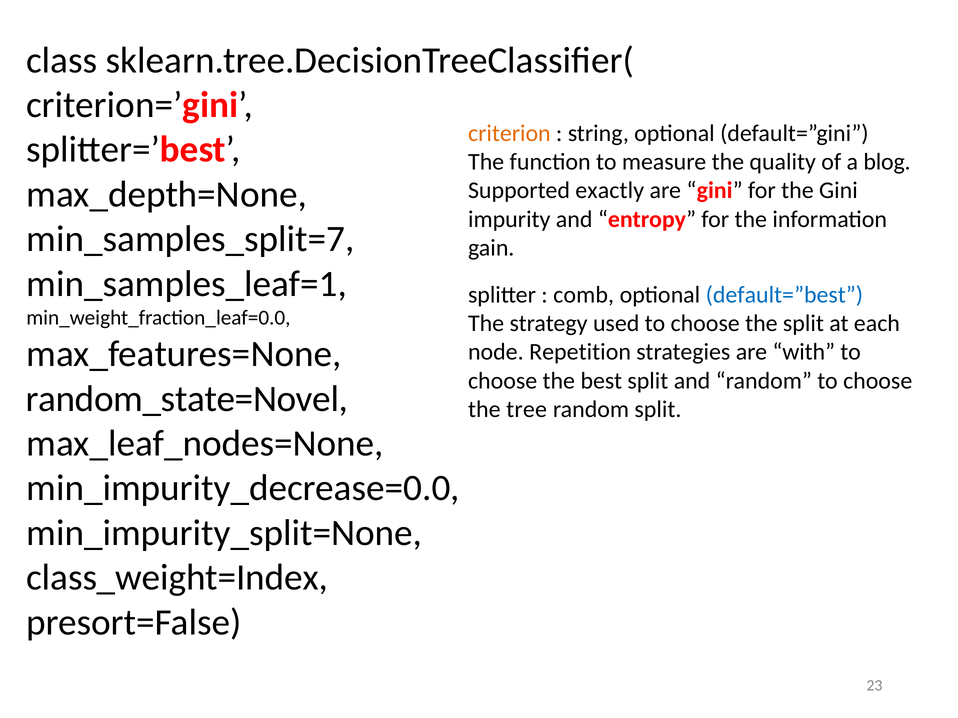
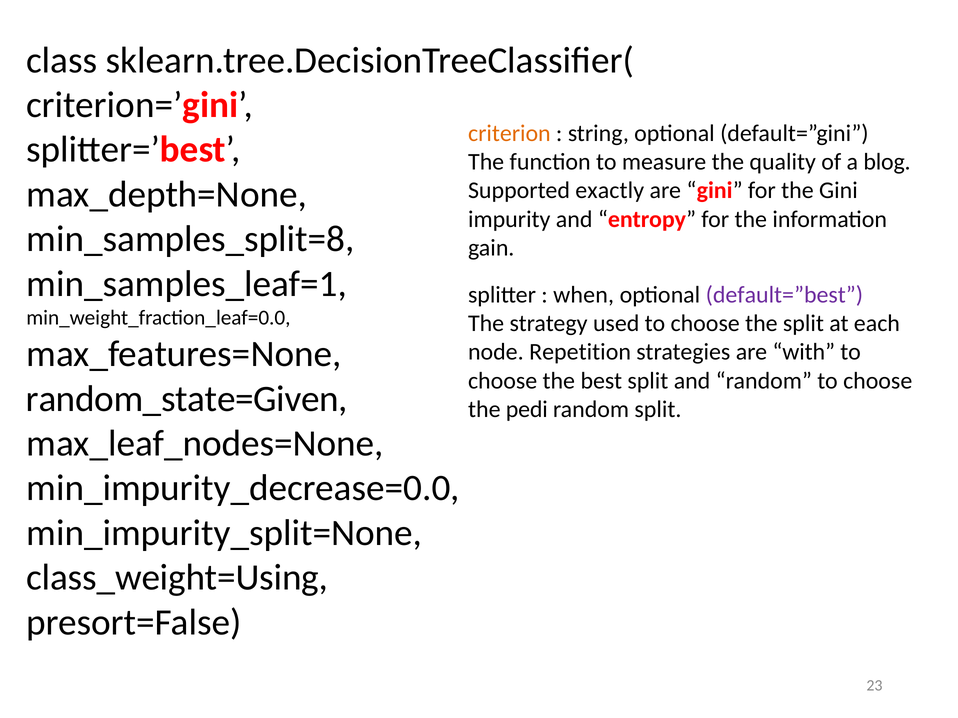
min_samples_split=7: min_samples_split=7 -> min_samples_split=8
comb: comb -> when
default=”best colour: blue -> purple
random_state=Novel: random_state=Novel -> random_state=Given
tree: tree -> pedi
class_weight=Index: class_weight=Index -> class_weight=Using
